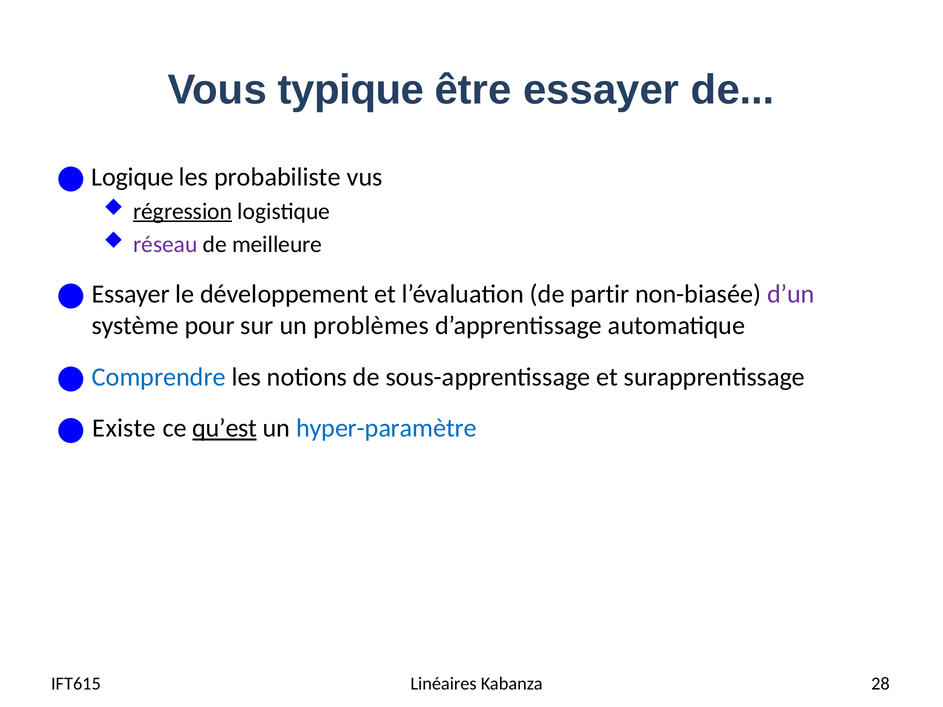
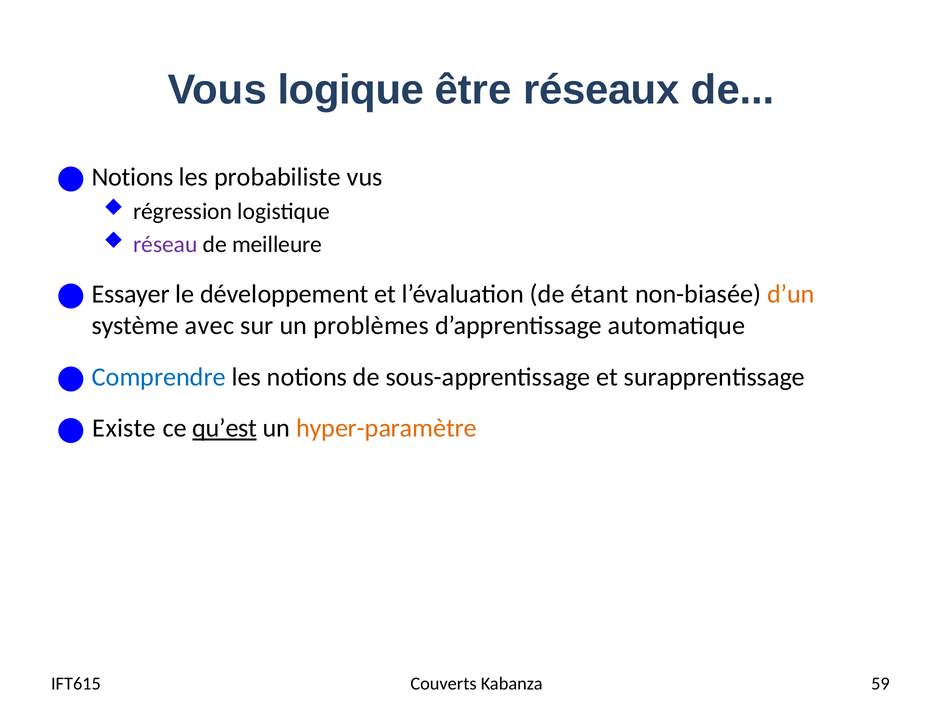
typique: typique -> logique
être essayer: essayer -> réseaux
Logique at (133, 177): Logique -> Notions
régression underline: present -> none
partir: partir -> étant
d’un colour: purple -> orange
pour: pour -> avec
hyper-paramètre colour: blue -> orange
Linéaires: Linéaires -> Couverts
28: 28 -> 59
